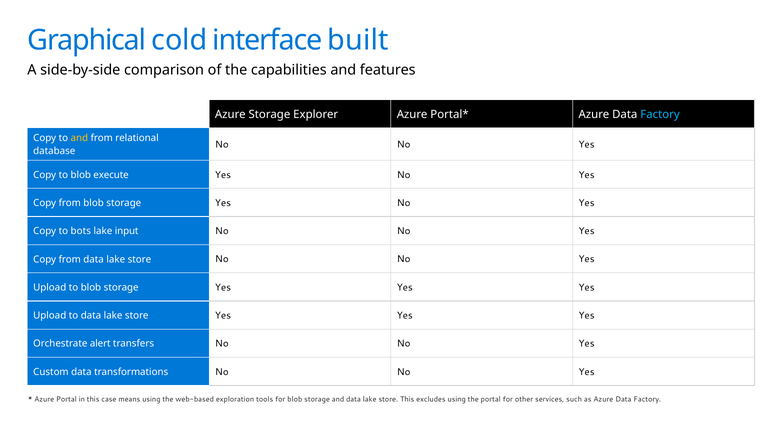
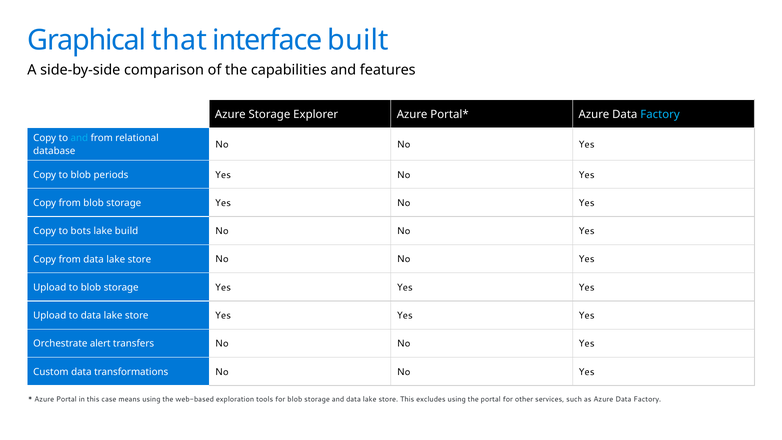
cold: cold -> that
and at (79, 138) colour: yellow -> light blue
execute: execute -> periods
input: input -> build
